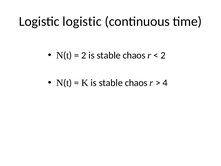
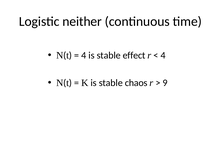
Logistic logistic: logistic -> neither
2 at (84, 55): 2 -> 4
chaos at (134, 55): chaos -> effect
2 at (163, 55): 2 -> 4
4: 4 -> 9
